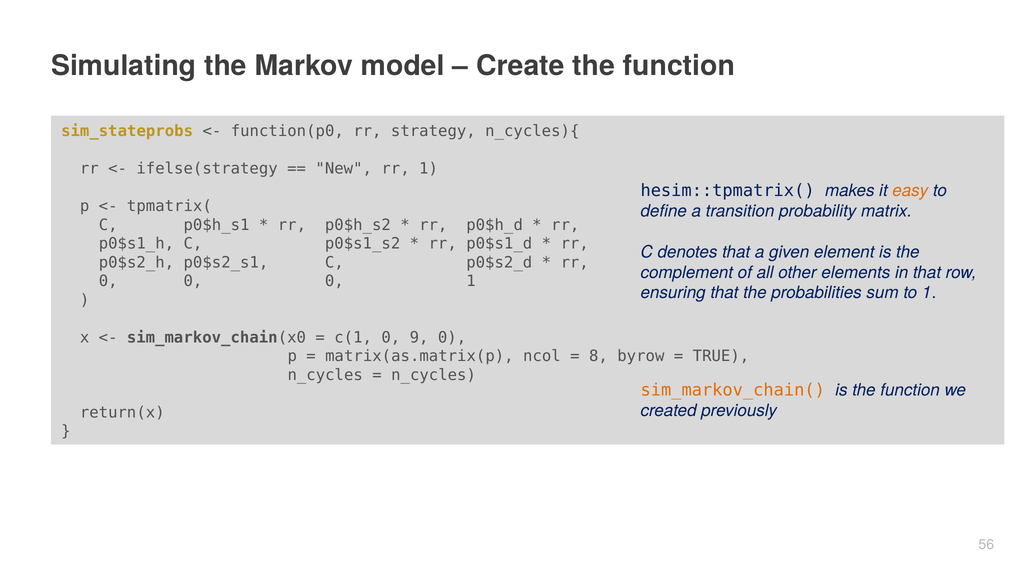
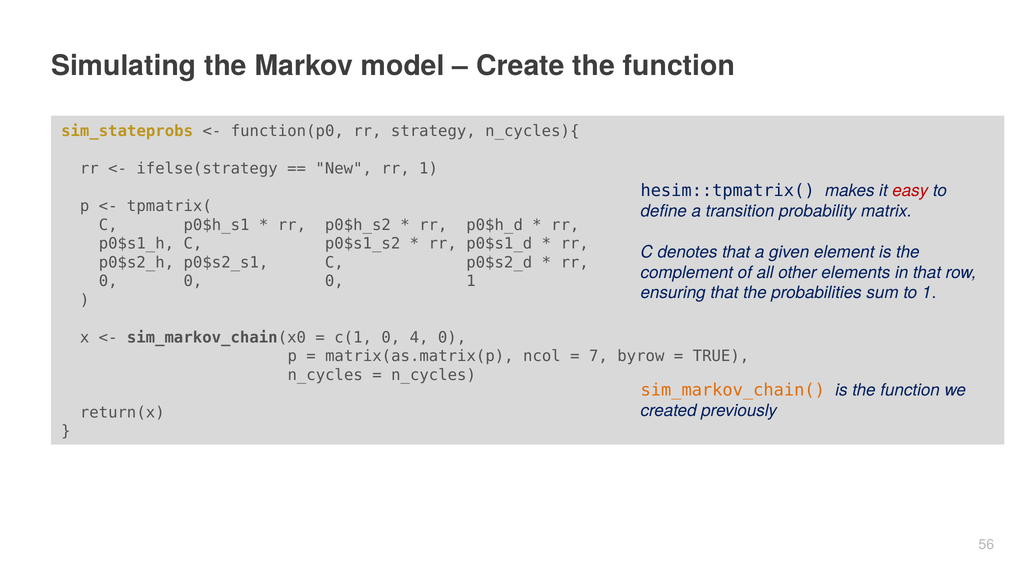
easy colour: orange -> red
9: 9 -> 4
8: 8 -> 7
